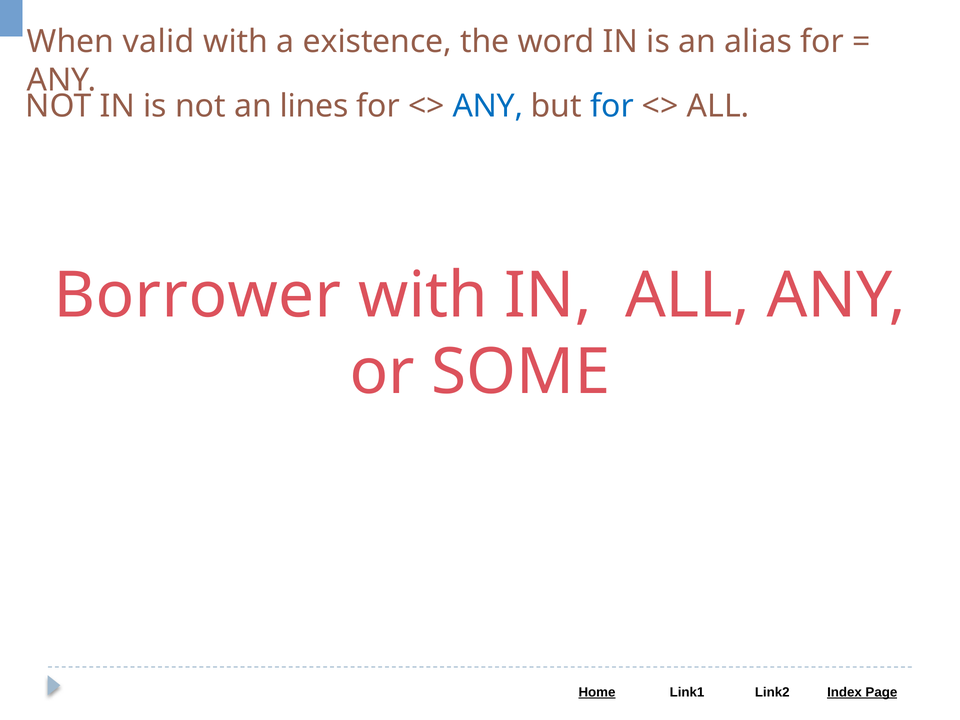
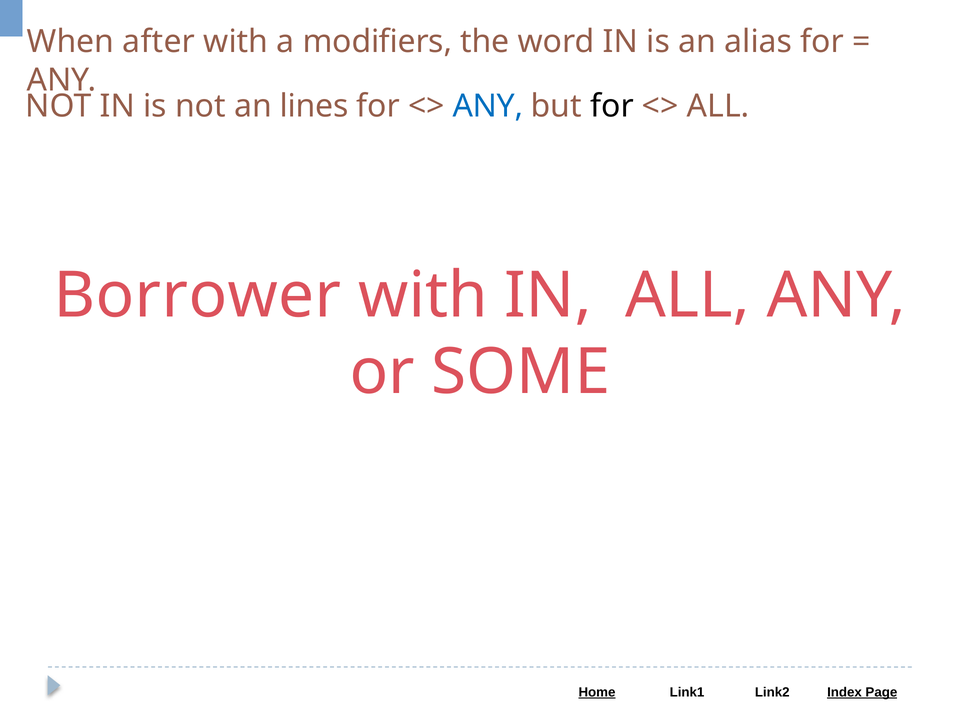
valid: valid -> after
existence: existence -> modifiers
for at (612, 106) colour: blue -> black
